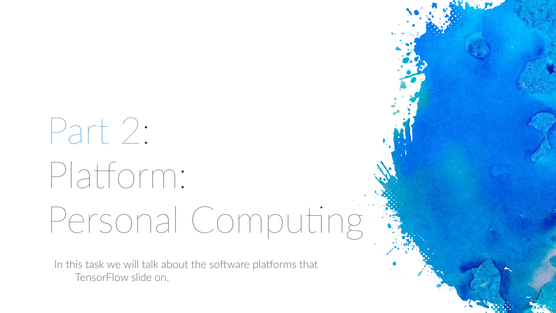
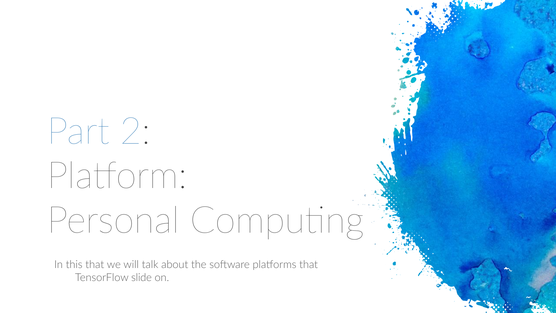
this task: task -> that
